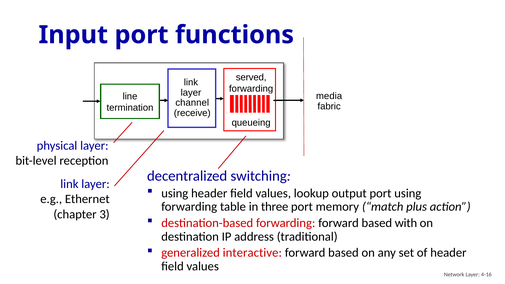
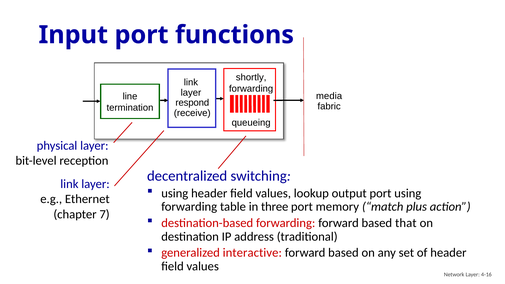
served: served -> shortly
channel: channel -> respond
3: 3 -> 7
with: with -> that
